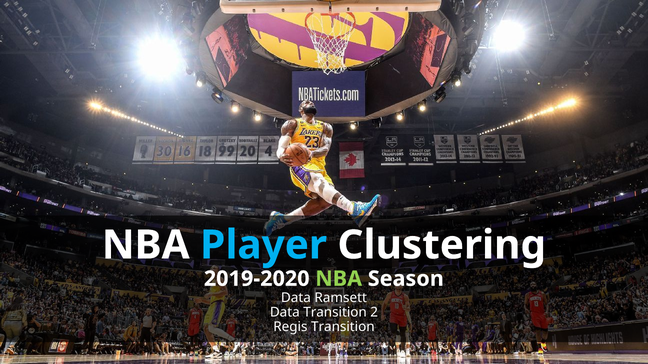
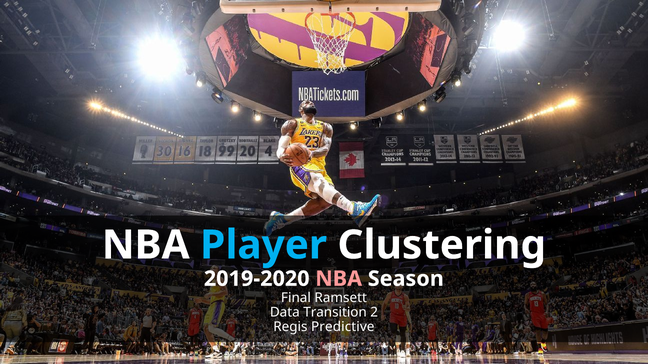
NBA at (339, 279) colour: light green -> pink
Data at (296, 298): Data -> Final
Regis Transition: Transition -> Predictive
